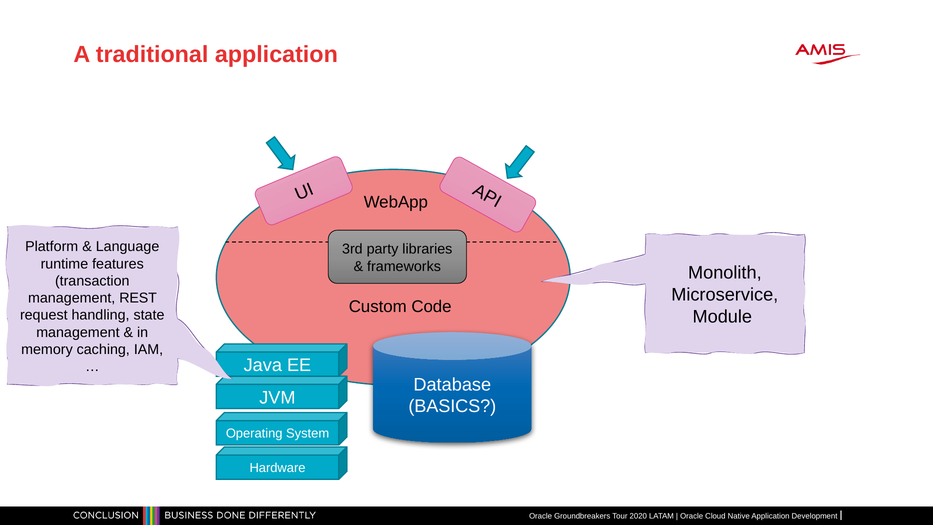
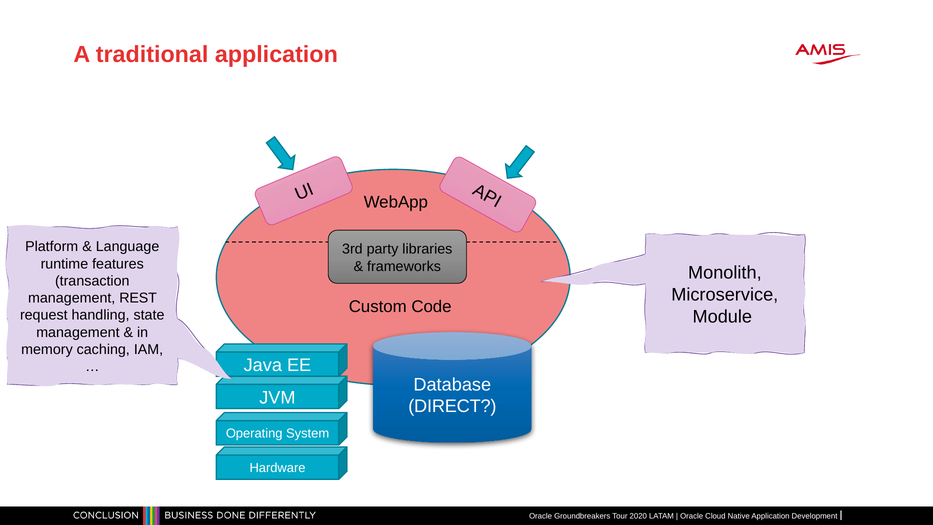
BASICS: BASICS -> DIRECT
